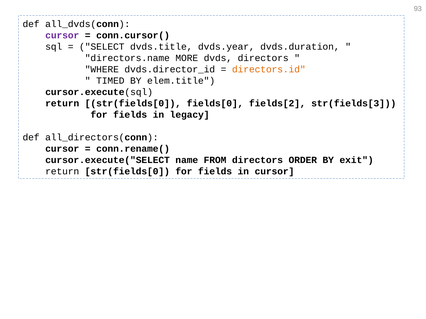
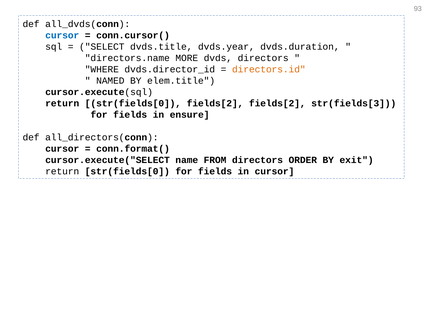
cursor at (62, 35) colour: purple -> blue
TIMED: TIMED -> NAMED
str(fields[0 fields[0: fields[0 -> fields[2
legacy: legacy -> ensure
conn.rename(: conn.rename( -> conn.format(
